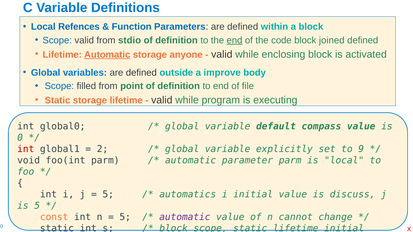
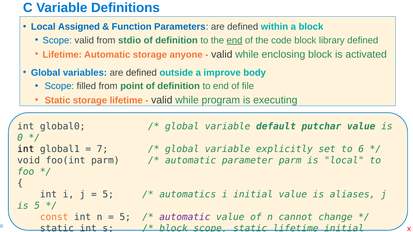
Refences: Refences -> Assigned
joined: joined -> library
Automatic at (107, 55) underline: present -> none
compass: compass -> putchar
int at (26, 149) colour: red -> black
2: 2 -> 7
9: 9 -> 6
discuss: discuss -> aliases
